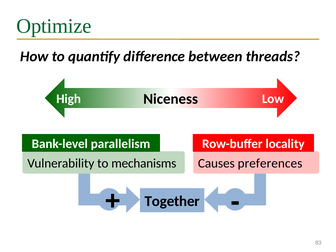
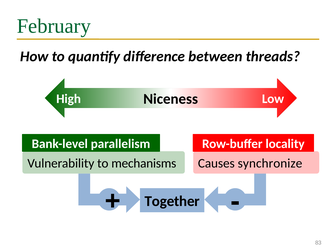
Optimize: Optimize -> February
preferences: preferences -> synchronize
